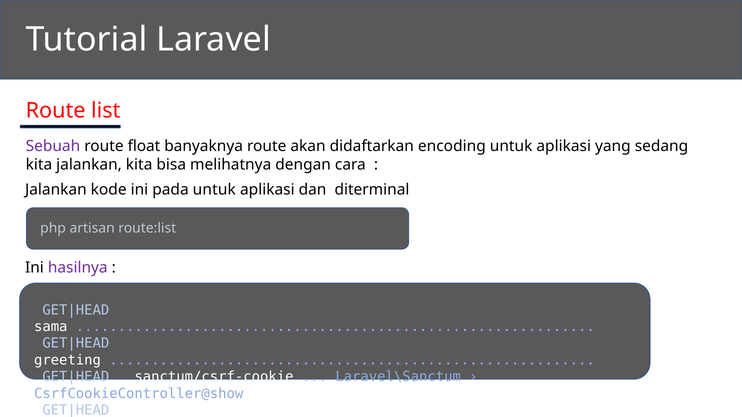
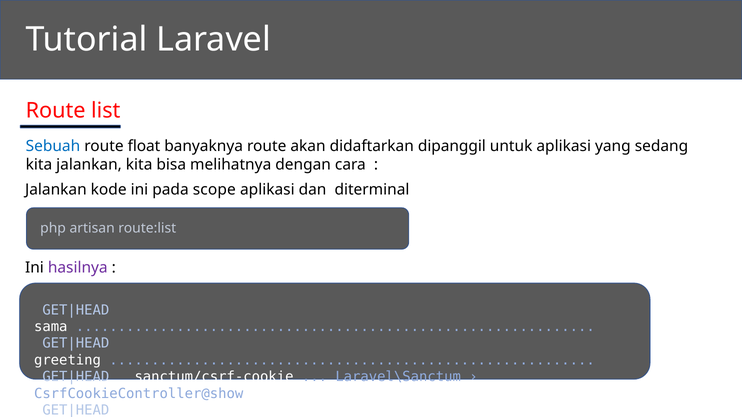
Sebuah colour: purple -> blue
encoding: encoding -> dipanggil
pada untuk: untuk -> scope
